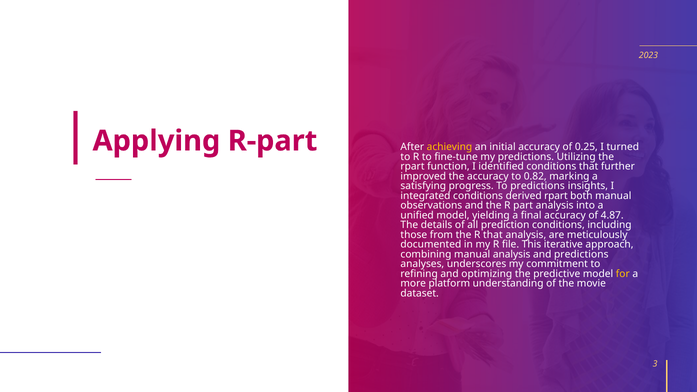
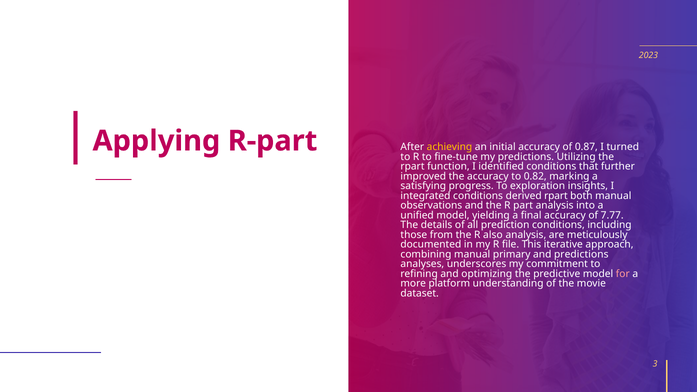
0.25: 0.25 -> 0.87
To predictions: predictions -> exploration
4.87: 4.87 -> 7.77
R that: that -> also
manual analysis: analysis -> primary
for colour: yellow -> pink
